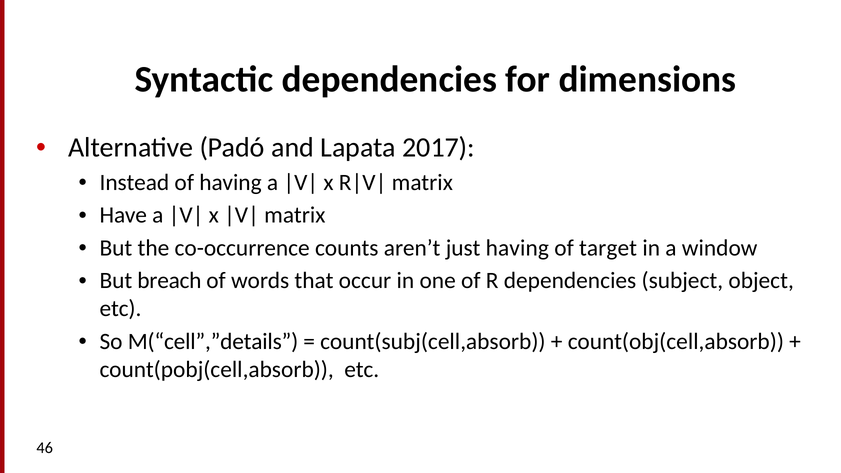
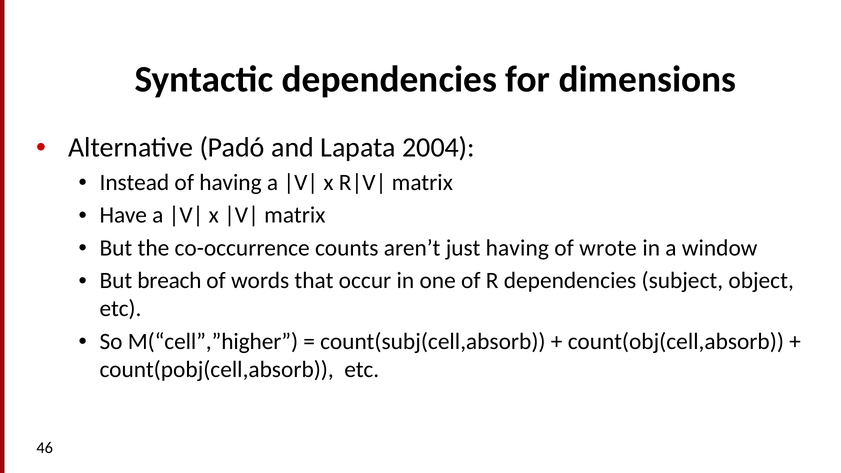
2017: 2017 -> 2004
target: target -> wrote
M(“cell”,”details: M(“cell”,”details -> M(“cell”,”higher
